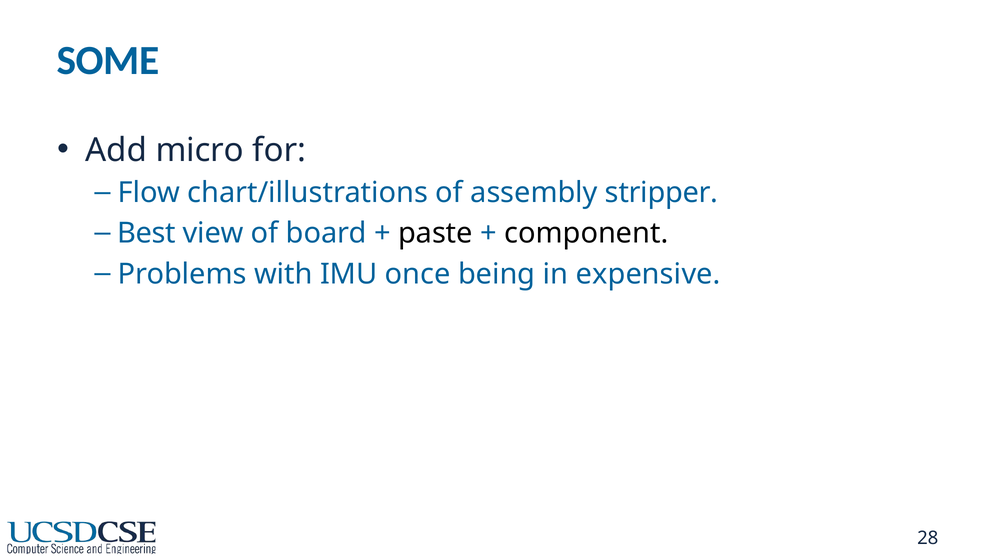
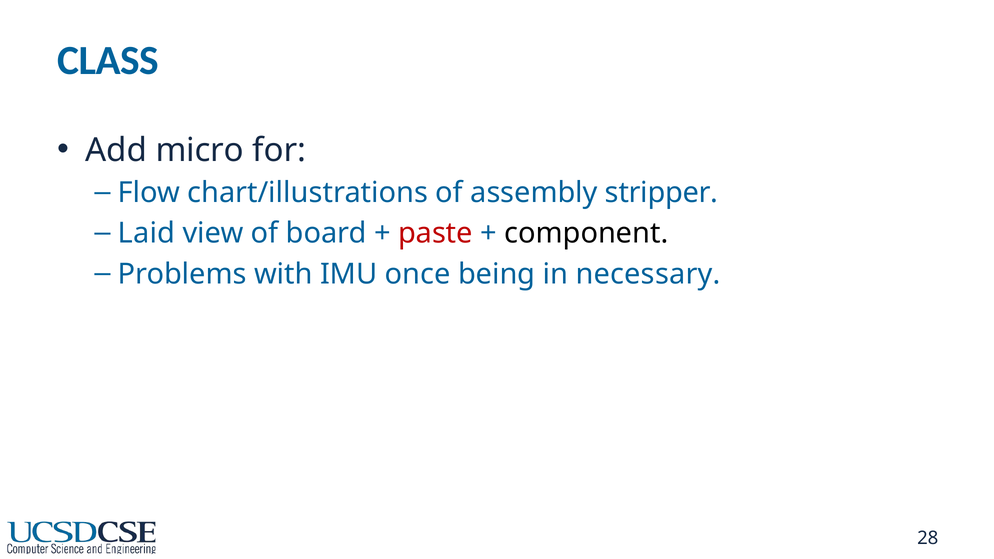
SOME: SOME -> CLASS
Best: Best -> Laid
paste colour: black -> red
expensive: expensive -> necessary
